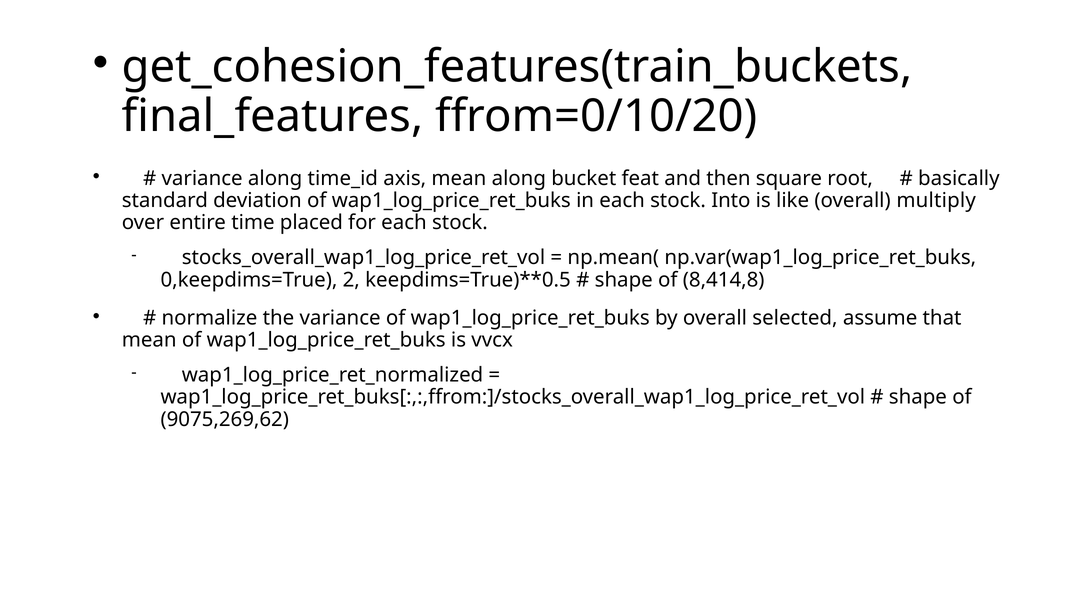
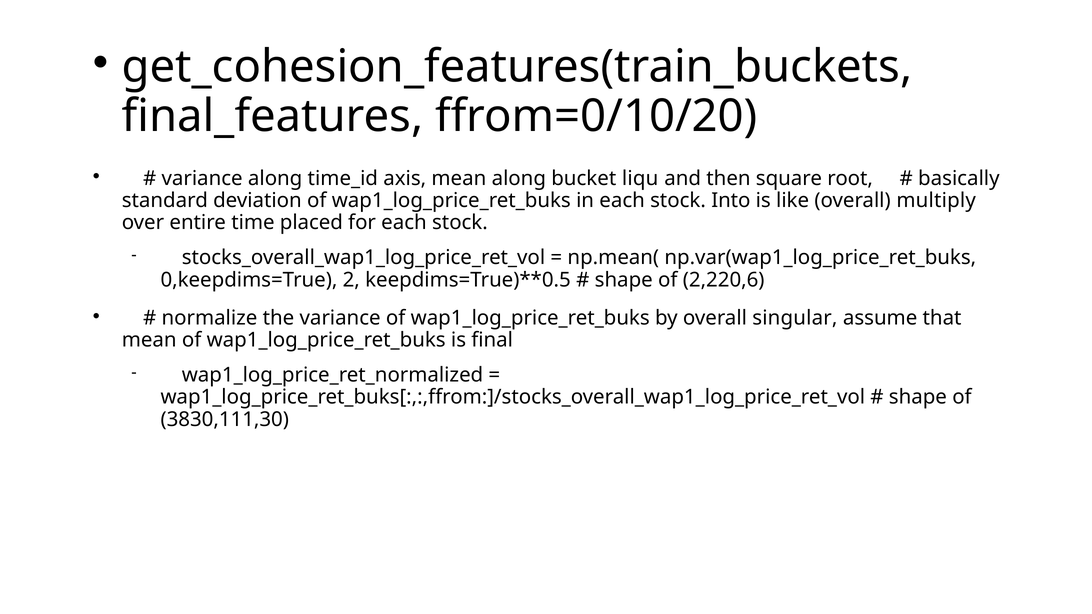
feat: feat -> liqu
8,414,8: 8,414,8 -> 2,220,6
selected: selected -> singular
vvcx: vvcx -> final
9075,269,62: 9075,269,62 -> 3830,111,30
